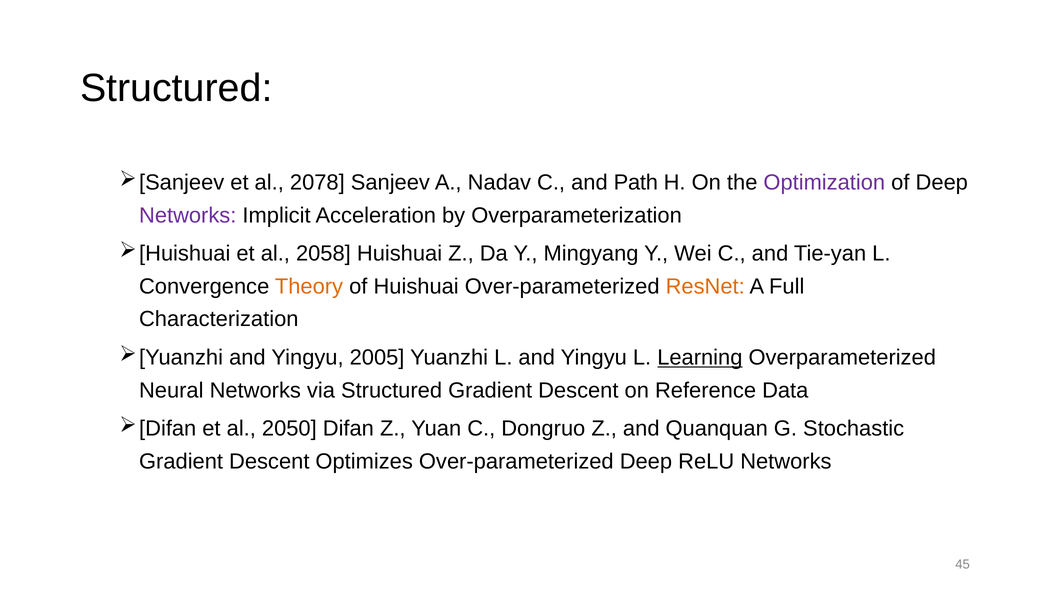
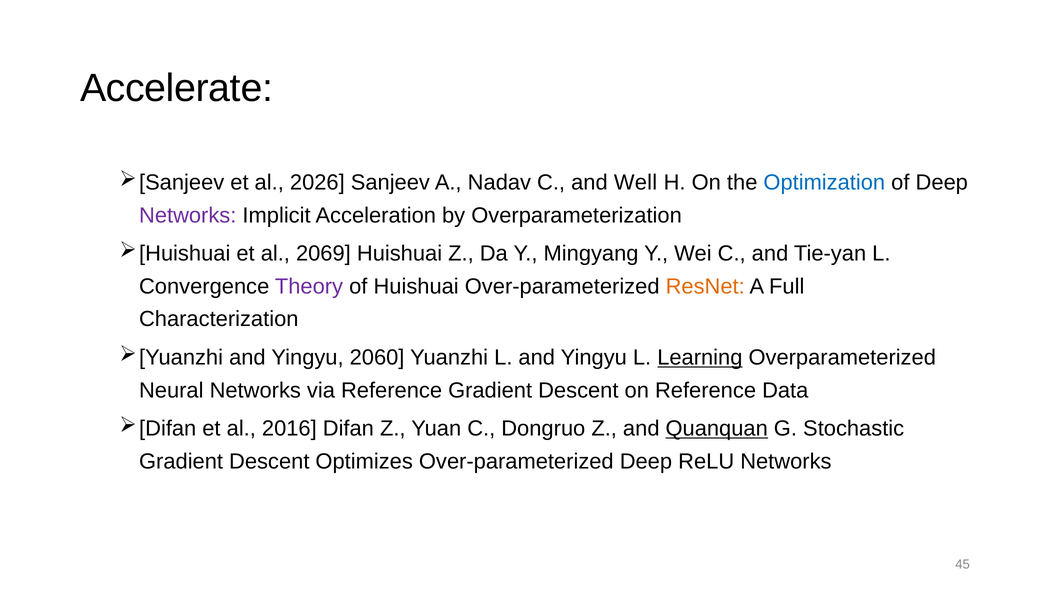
Structured at (176, 88): Structured -> Accelerate
2078: 2078 -> 2026
Path: Path -> Well
Optimization colour: purple -> blue
2058: 2058 -> 2069
Theory colour: orange -> purple
2005: 2005 -> 2060
via Structured: Structured -> Reference
2050: 2050 -> 2016
Quanquan underline: none -> present
